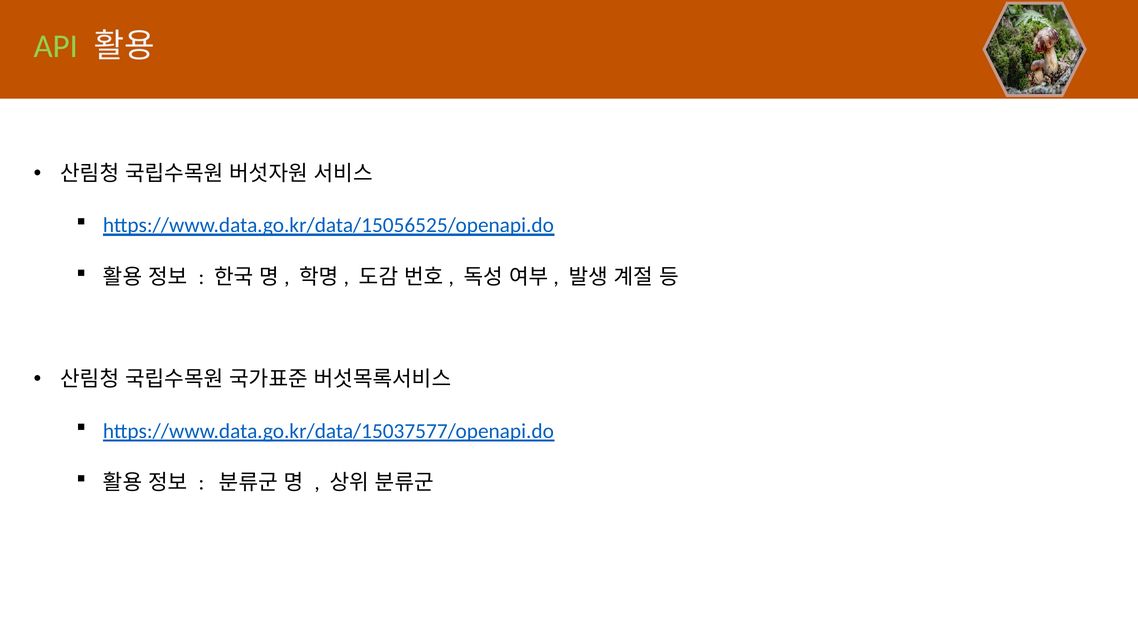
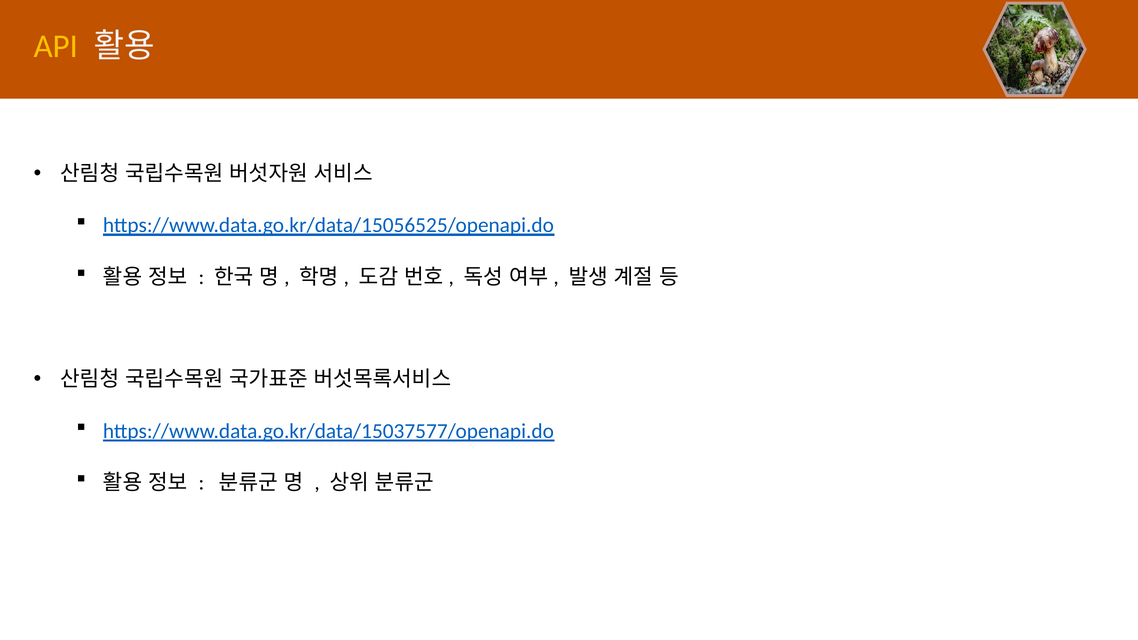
API colour: light green -> yellow
